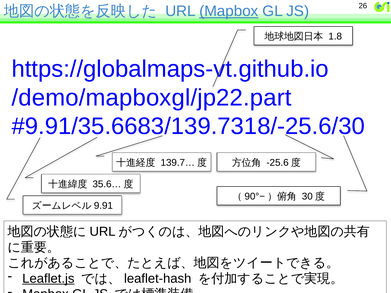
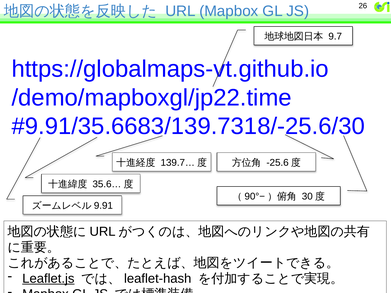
Mapbox at (229, 11) underline: present -> none
1.8: 1.8 -> 9.7
/demo/mapboxgl/jp22.part: /demo/mapboxgl/jp22.part -> /demo/mapboxgl/jp22.time
